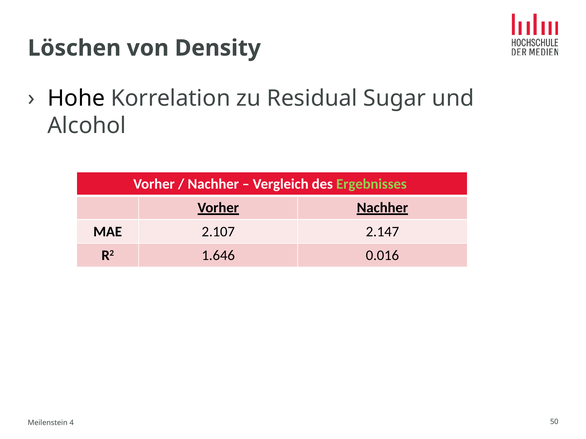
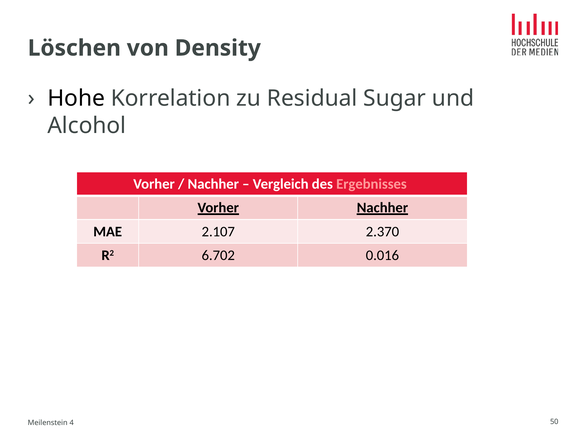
Ergebnisses colour: light green -> pink
2.147: 2.147 -> 2.370
1.646: 1.646 -> 6.702
